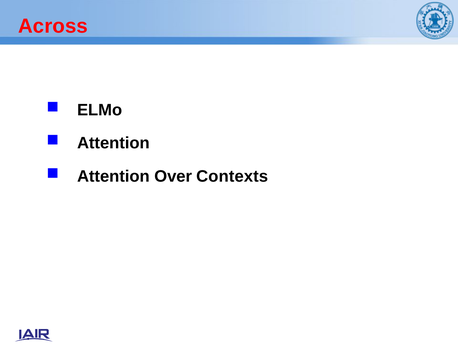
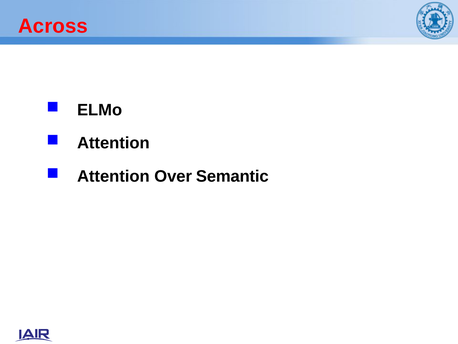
Contexts: Contexts -> Semantic
